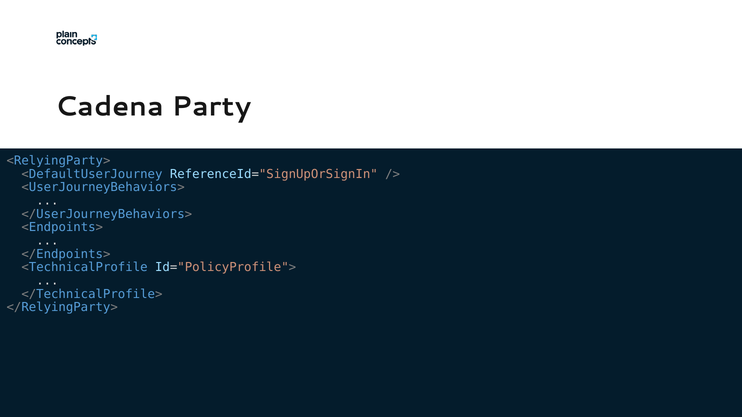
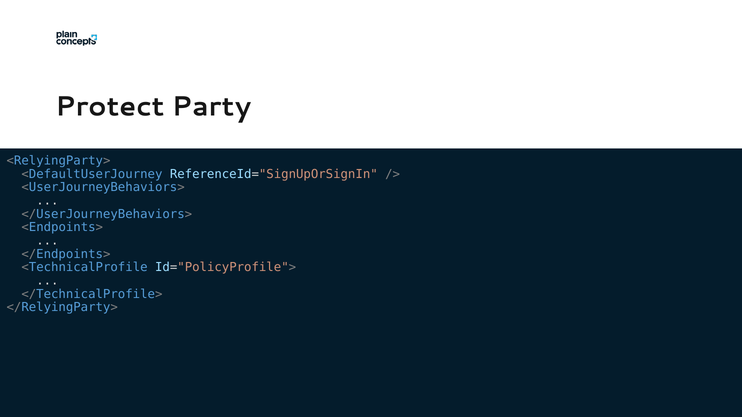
Cadena: Cadena -> Protect
